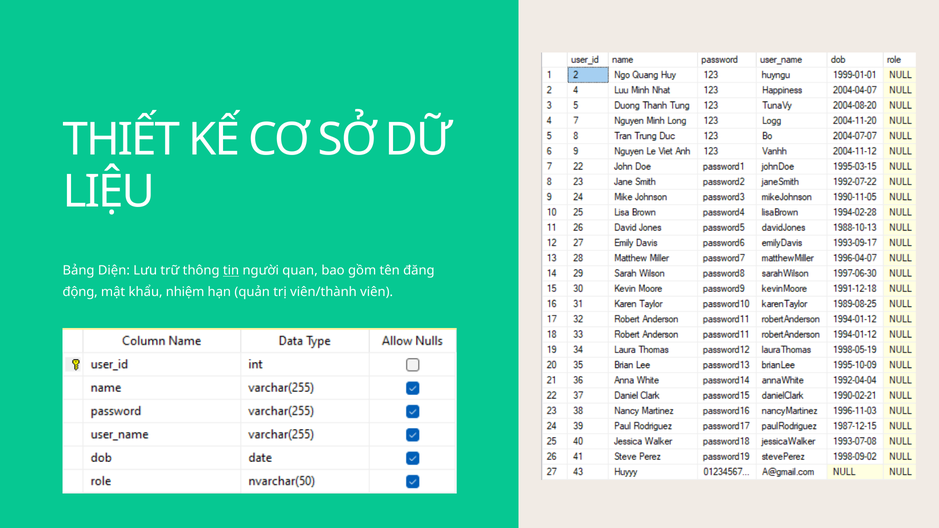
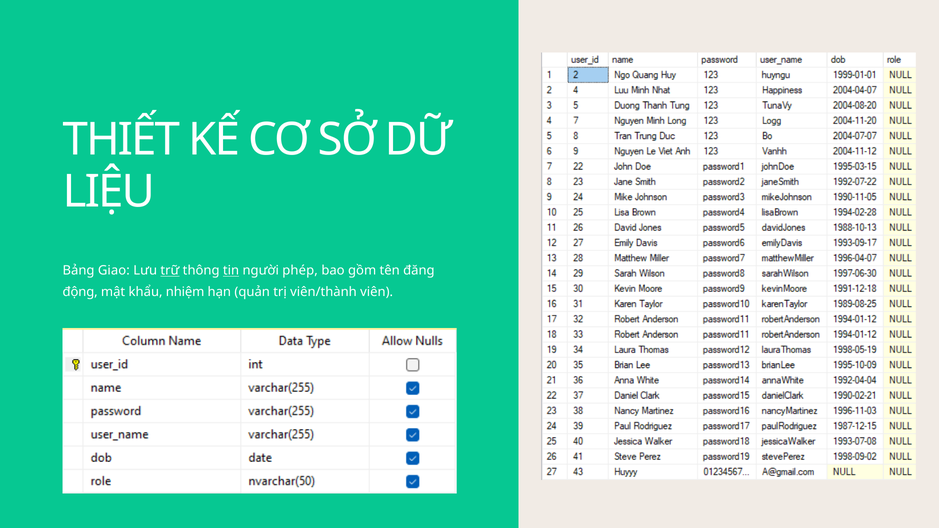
Diện: Diện -> Giao
trữ underline: none -> present
quan: quan -> phép
